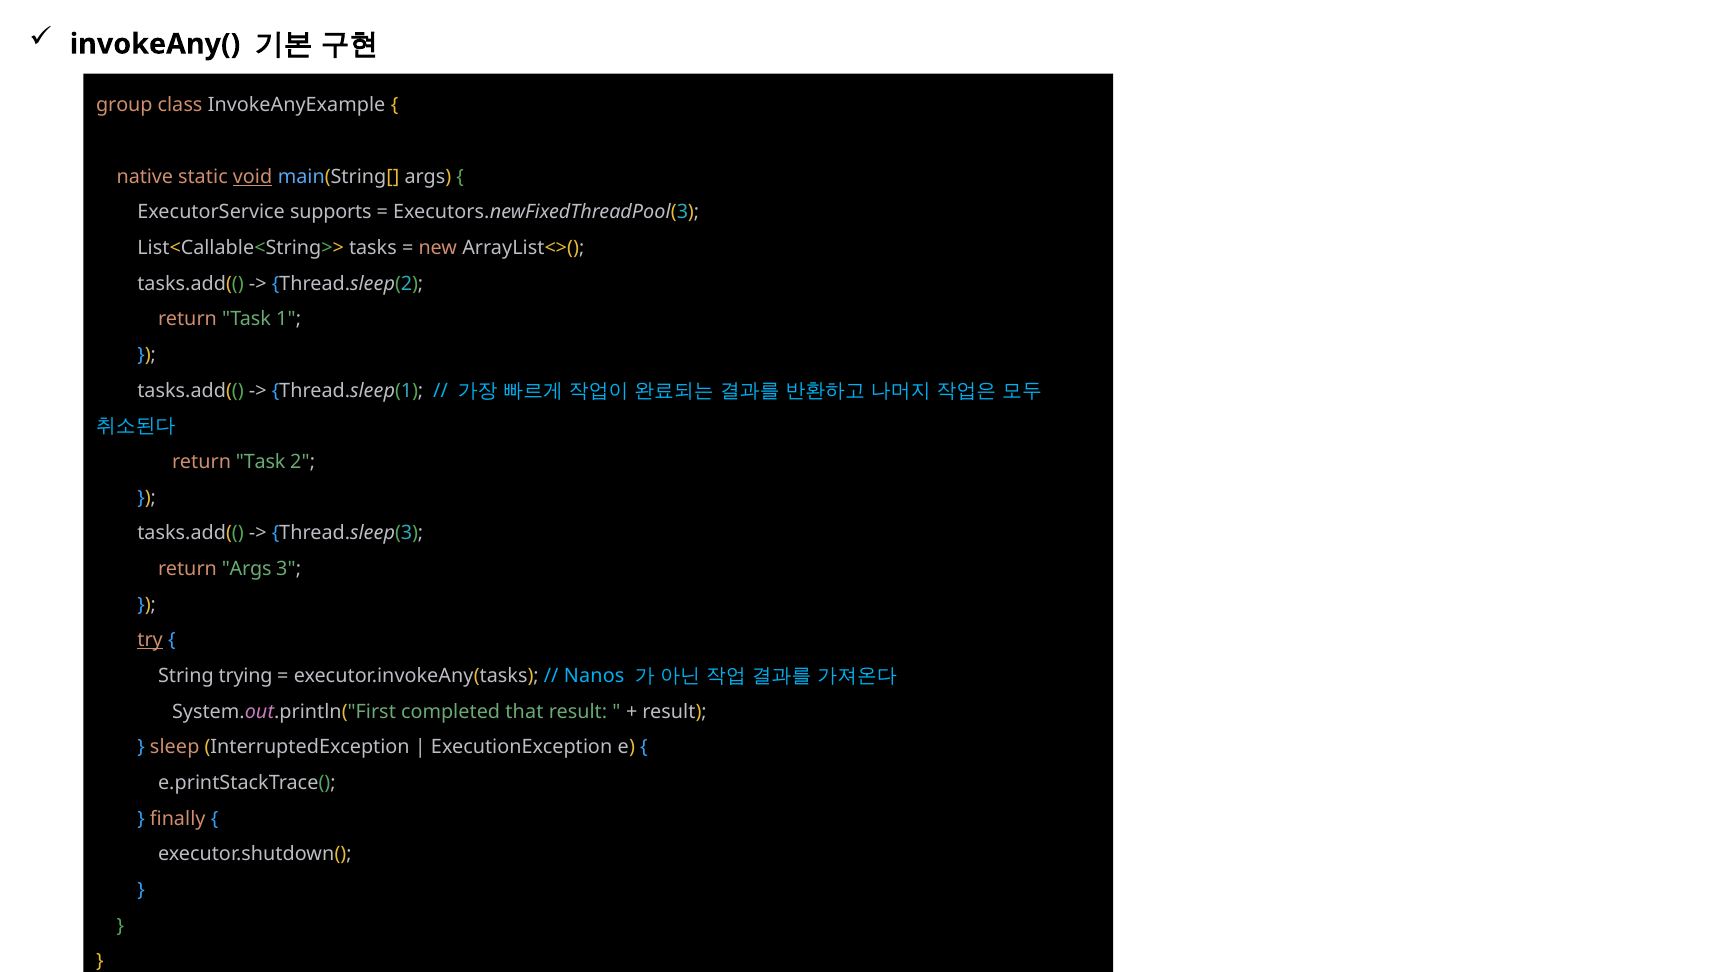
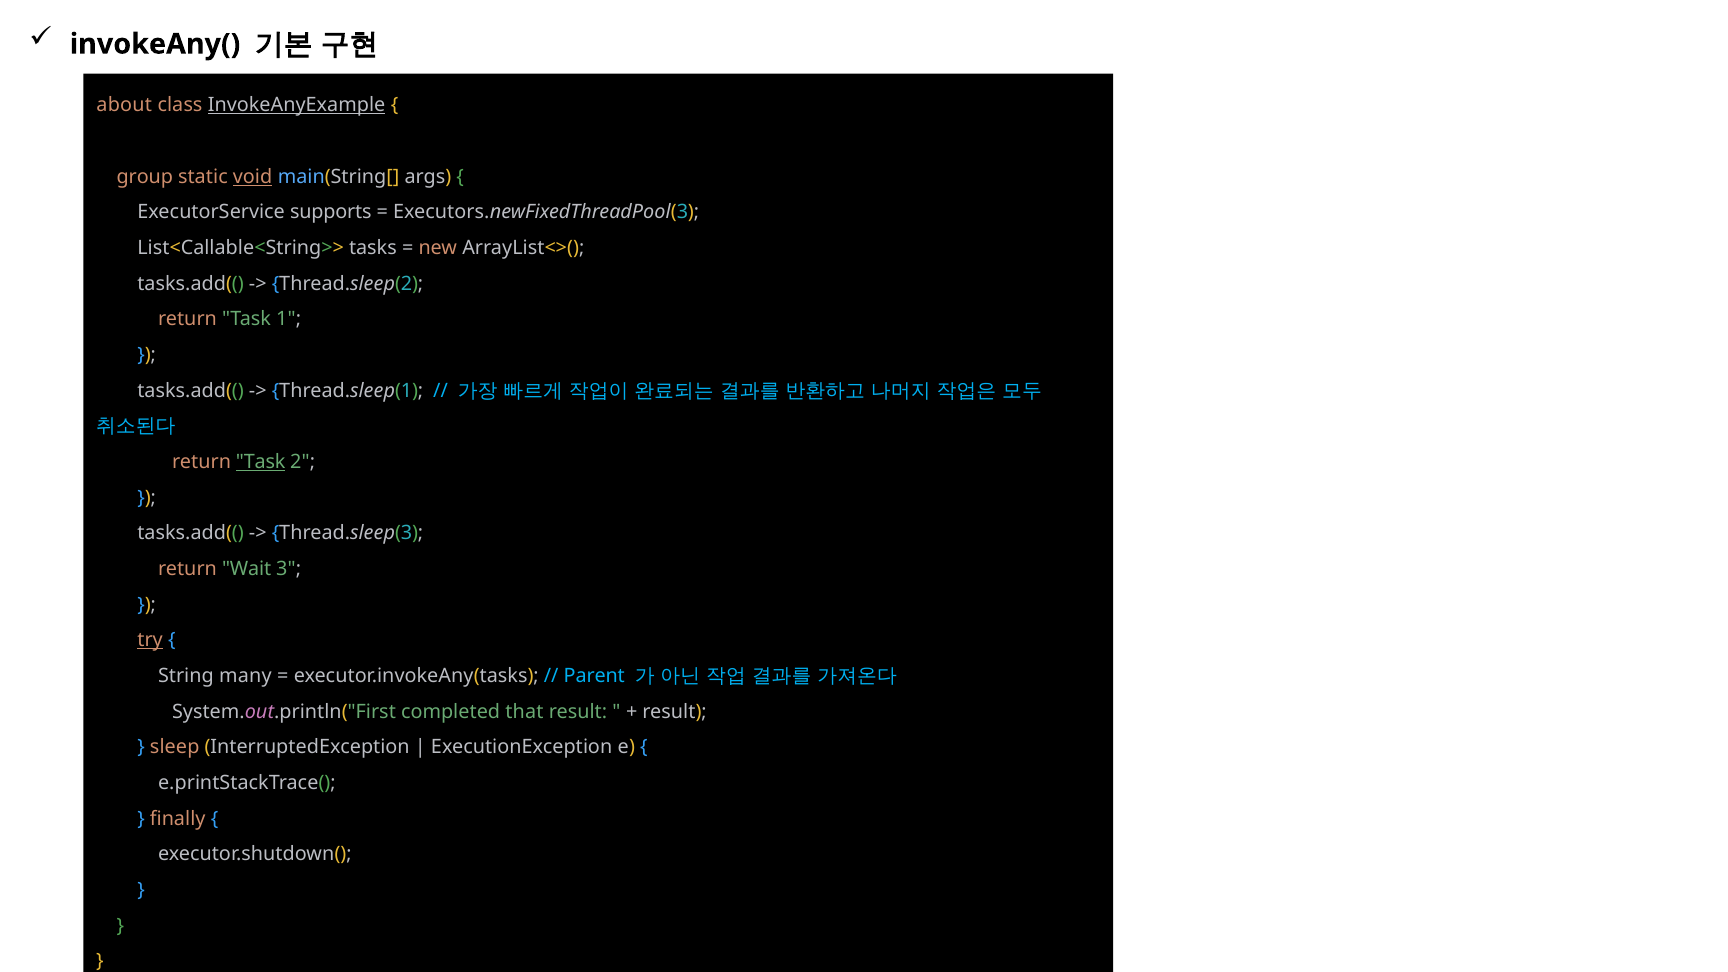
group: group -> about
InvokeAnyExample underline: none -> present
native: native -> group
Task at (261, 462) underline: none -> present
return Args: Args -> Wait
trying: trying -> many
Nanos: Nanos -> Parent
